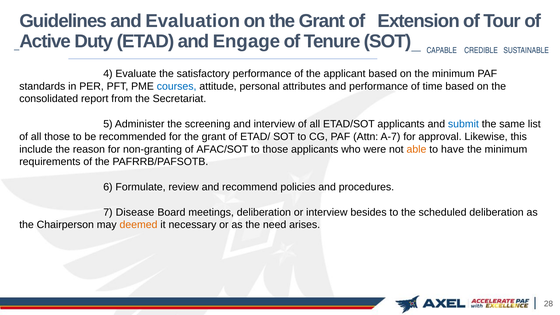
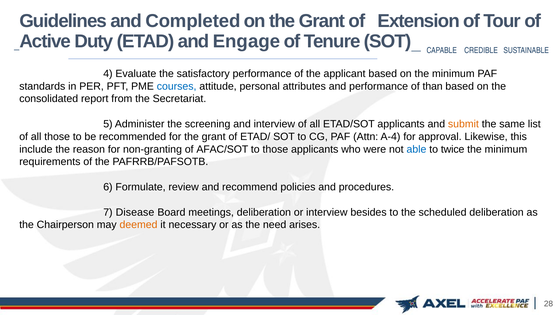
Evaluation: Evaluation -> Completed
time: time -> than
submit colour: blue -> orange
A-7: A-7 -> A-4
able colour: orange -> blue
have: have -> twice
